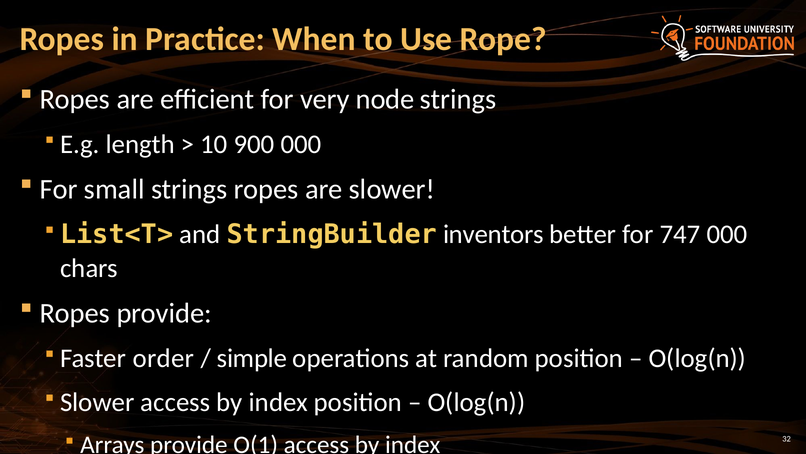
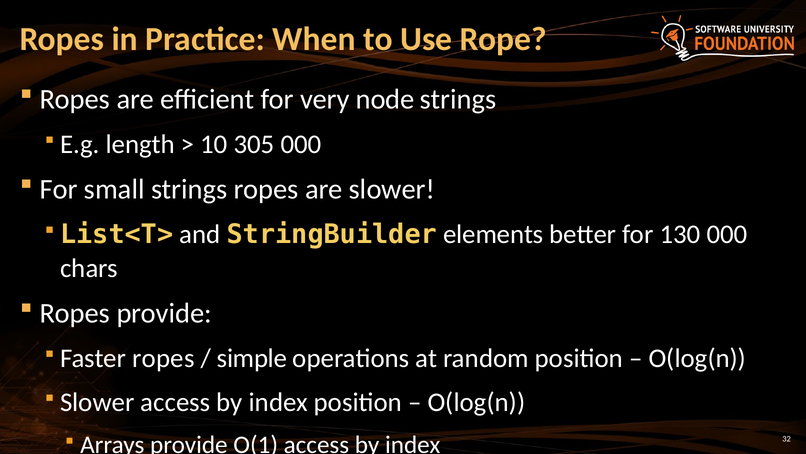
900: 900 -> 305
inventors: inventors -> elements
747: 747 -> 130
Faster order: order -> ropes
